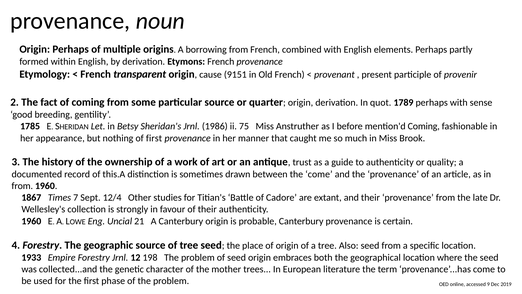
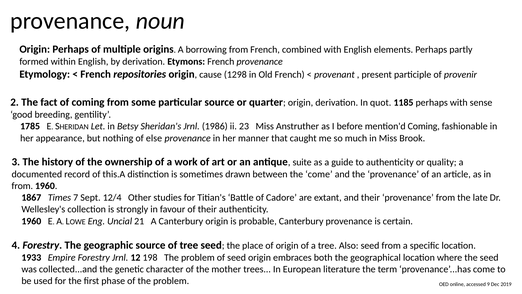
transparent: transparent -> repositories
9151: 9151 -> 1298
1789: 1789 -> 1185
75: 75 -> 23
of first: first -> else
trust: trust -> suite
